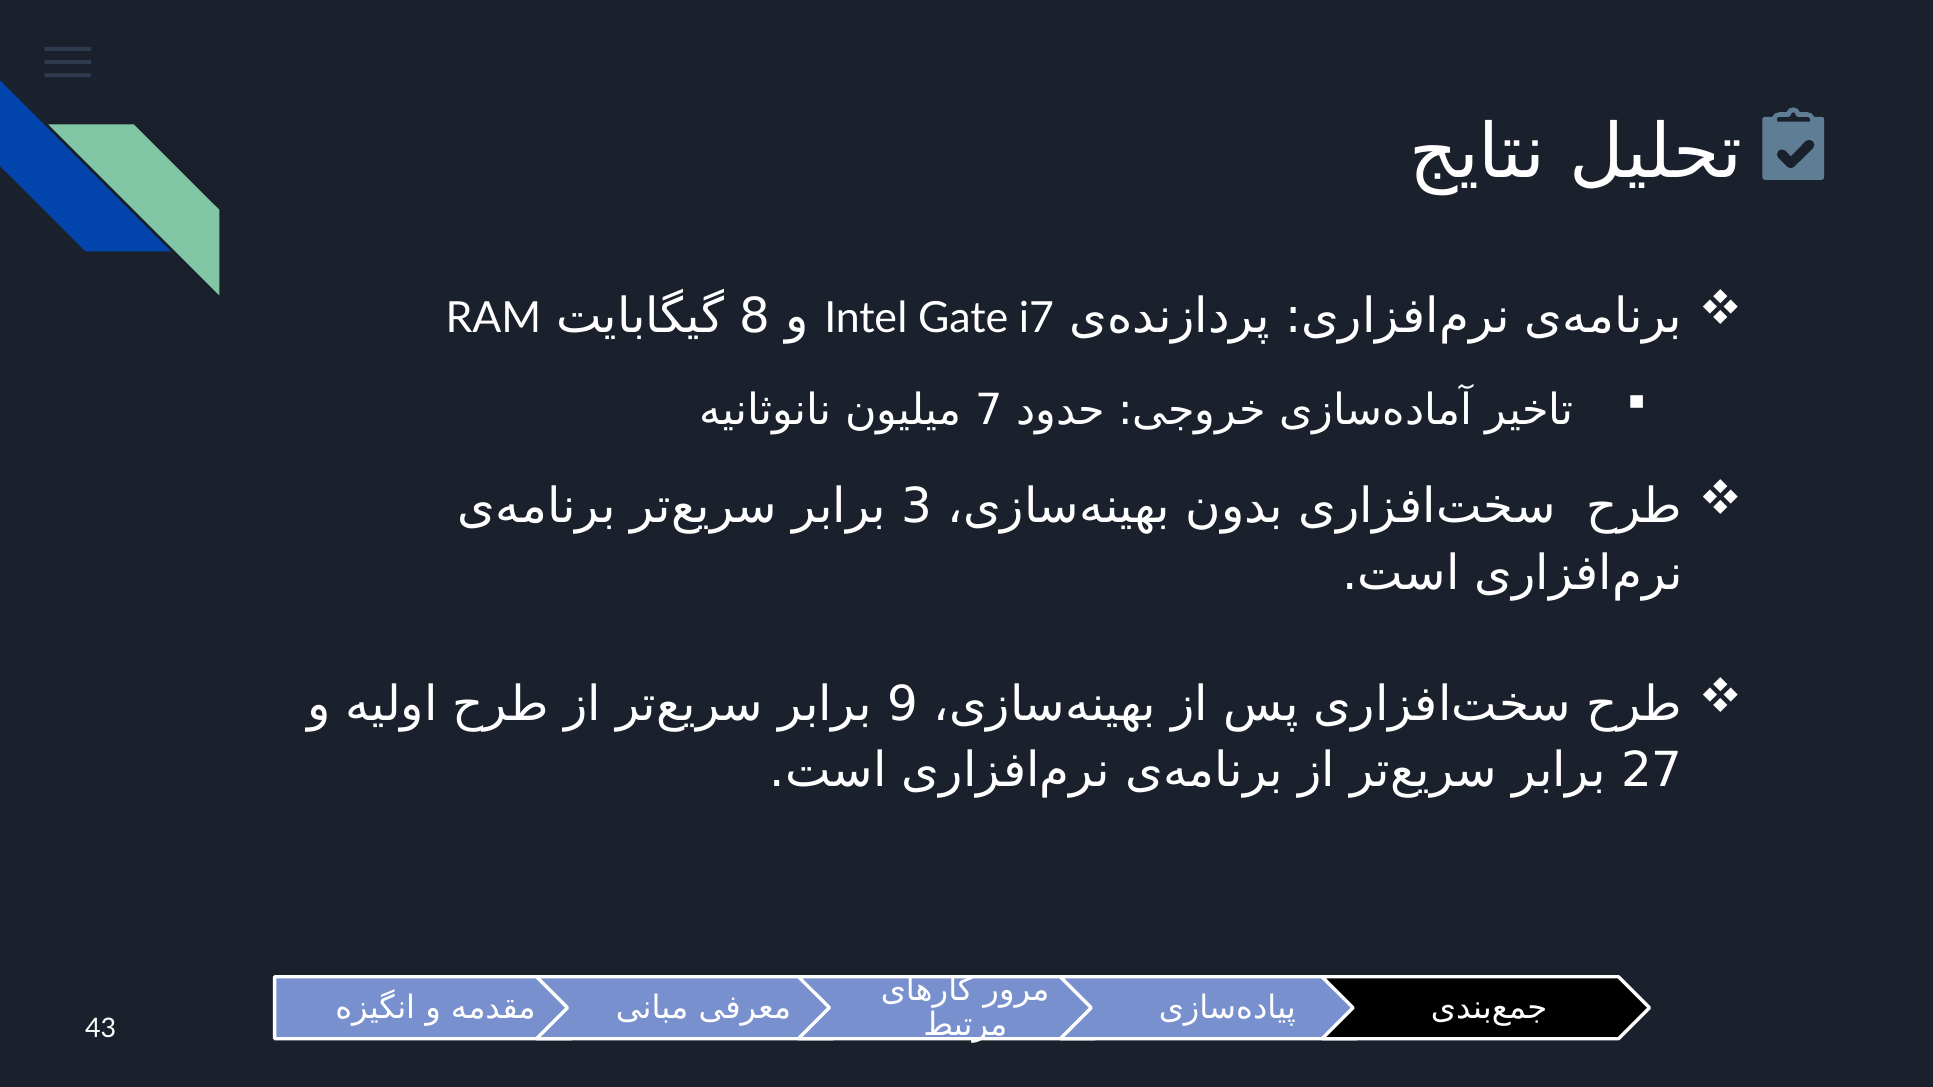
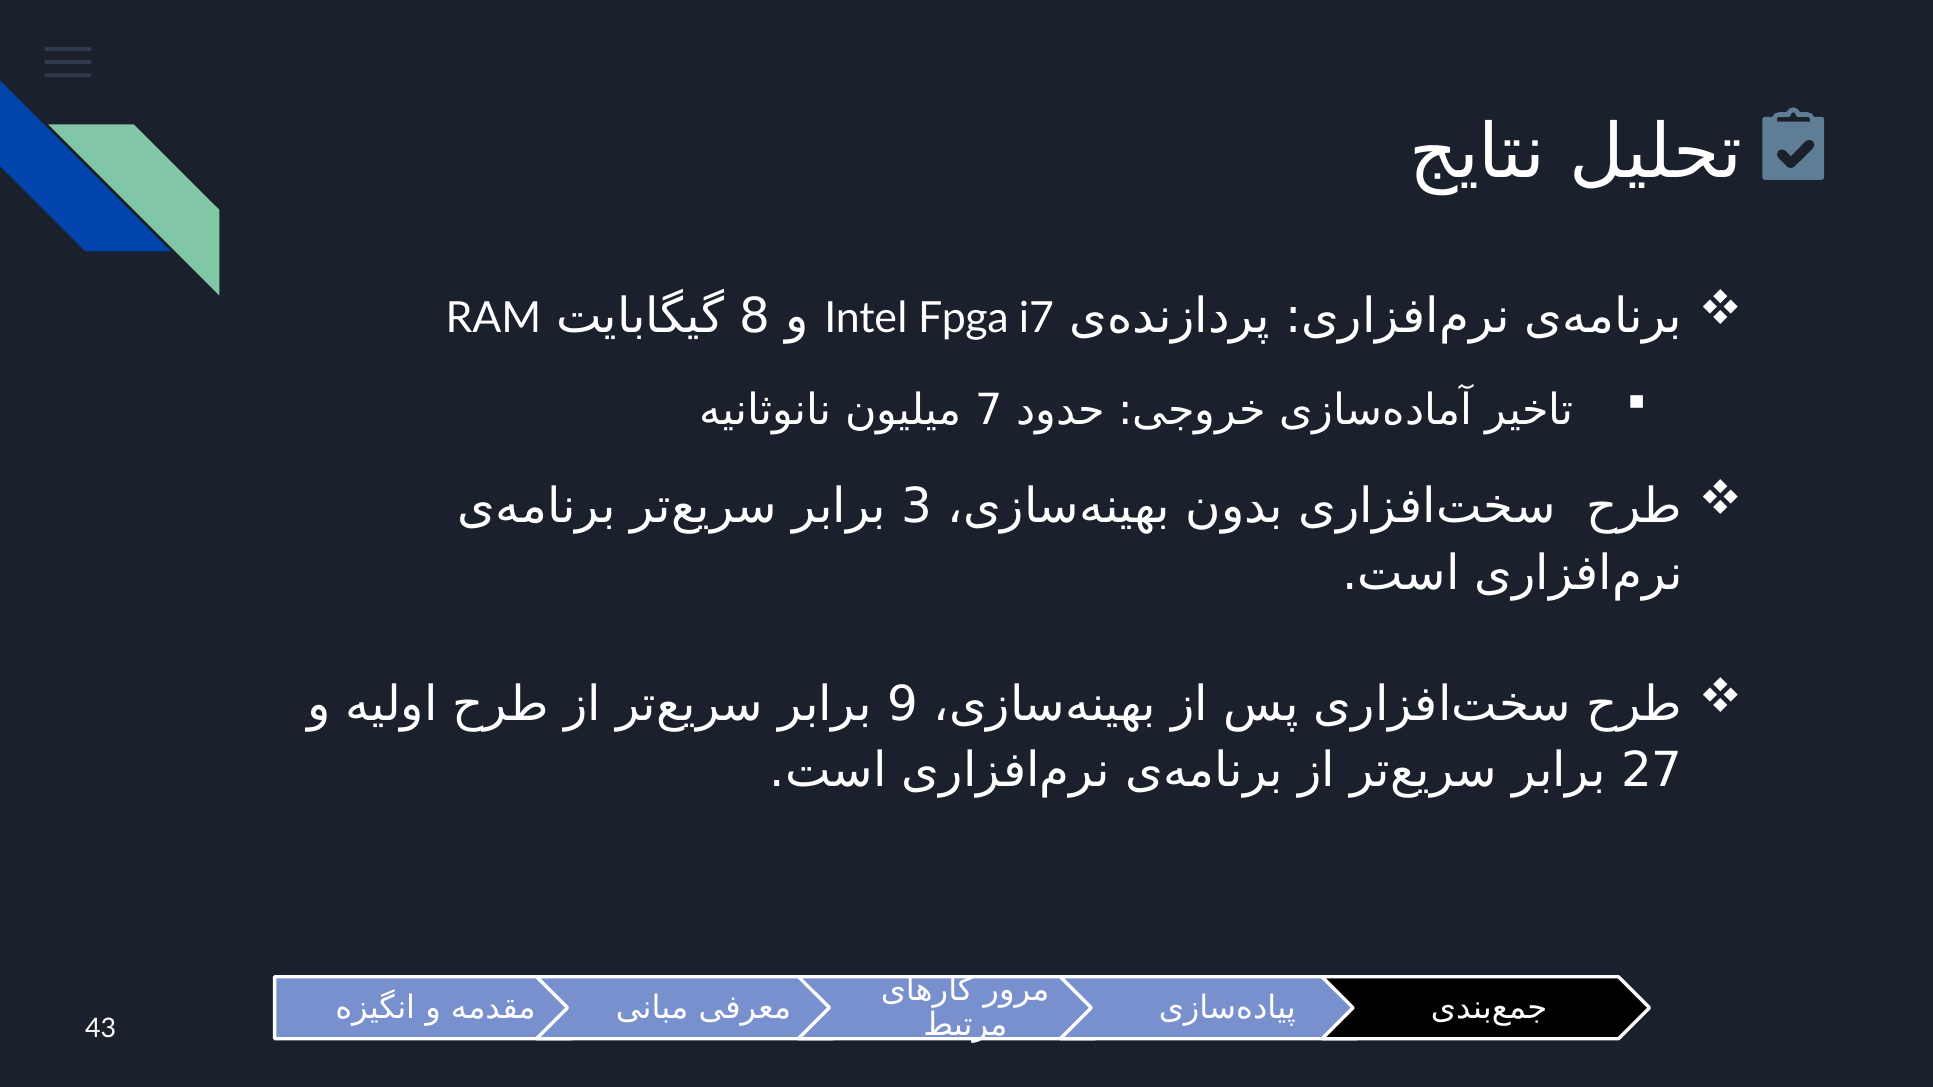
Gate: Gate -> Fpga
